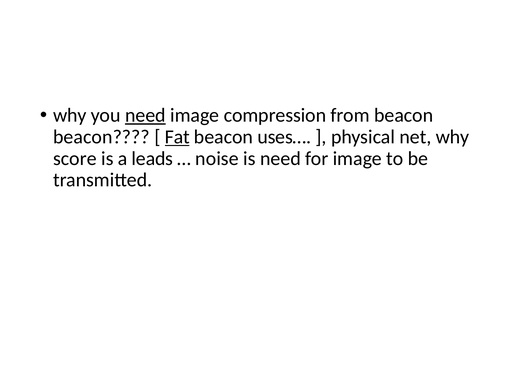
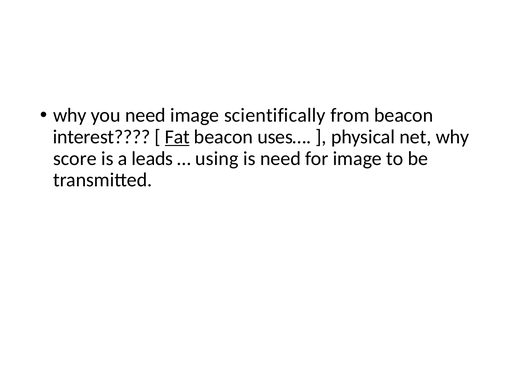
need at (145, 115) underline: present -> none
compression: compression -> scientifically
beacon at (101, 137): beacon -> interest
noise: noise -> using
